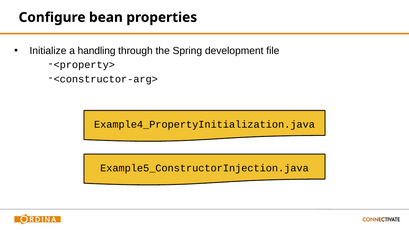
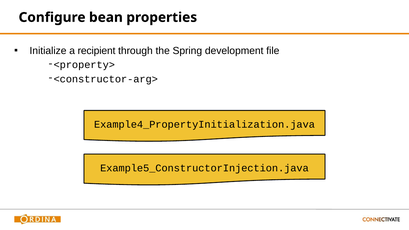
handling: handling -> recipient
